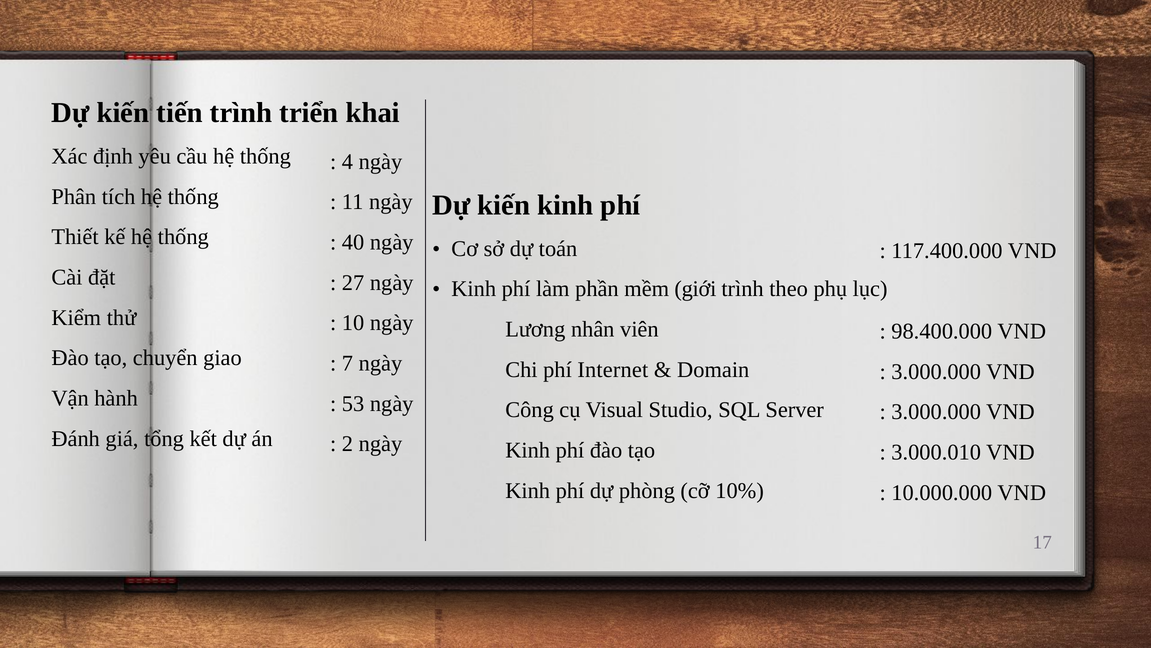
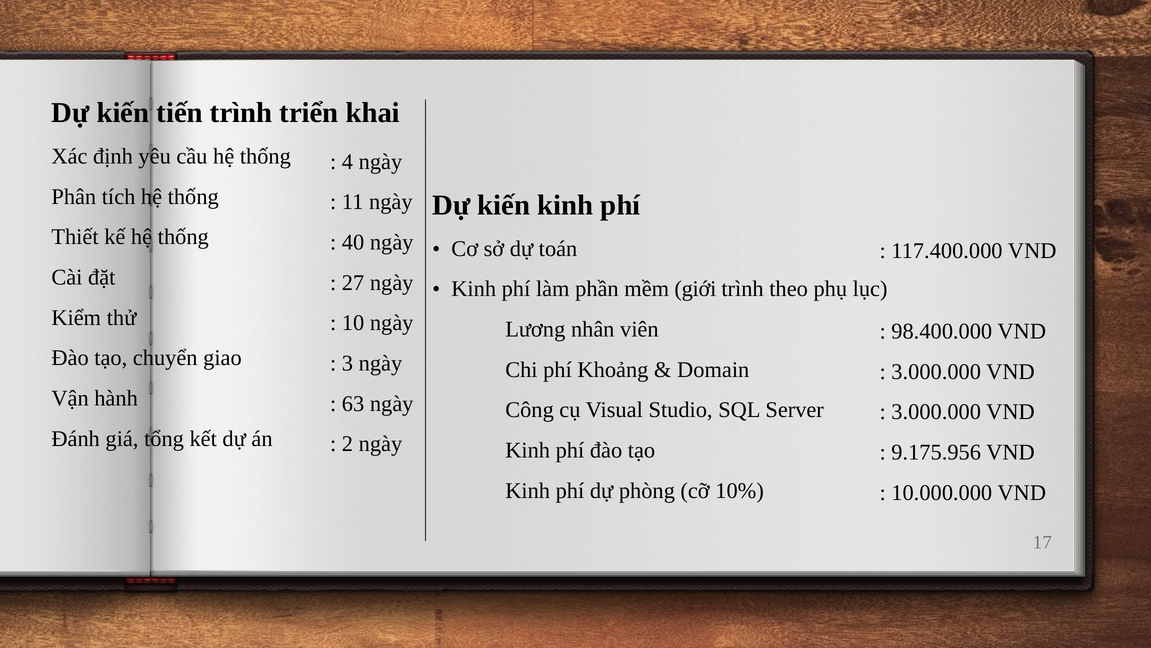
7: 7 -> 3
Internet: Internet -> Khoảng
53: 53 -> 63
3.000.010: 3.000.010 -> 9.175.956
